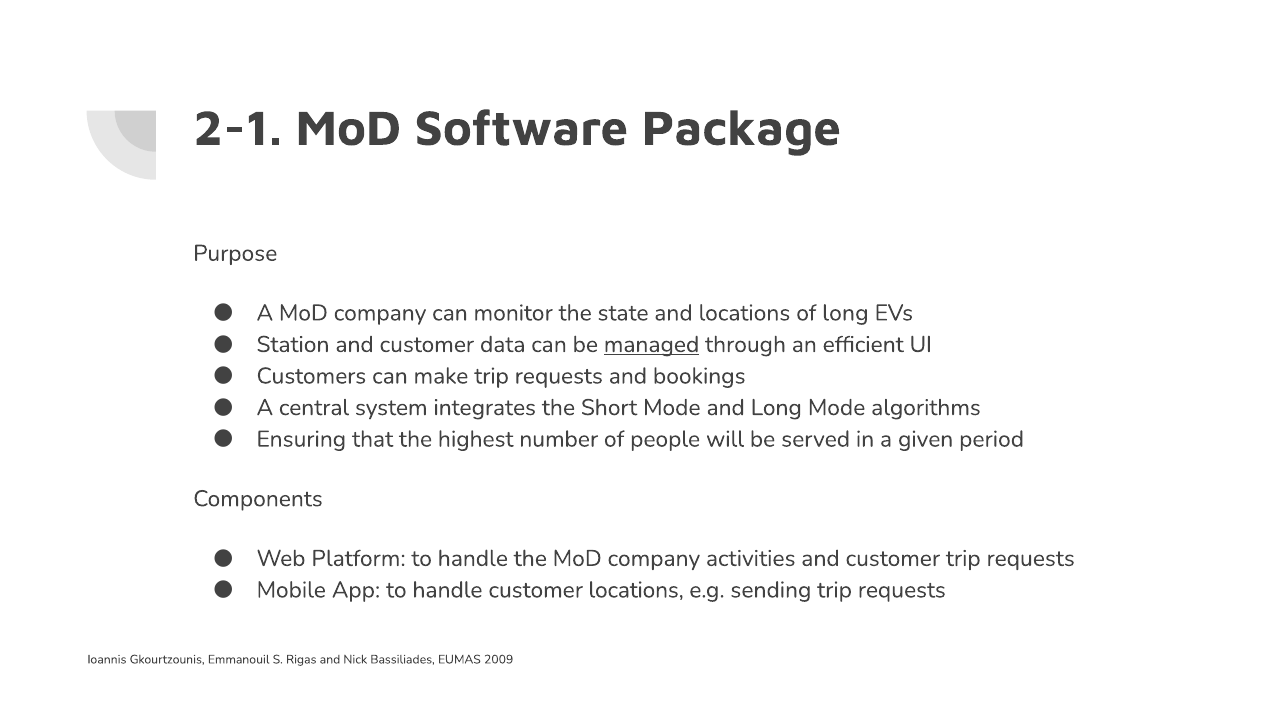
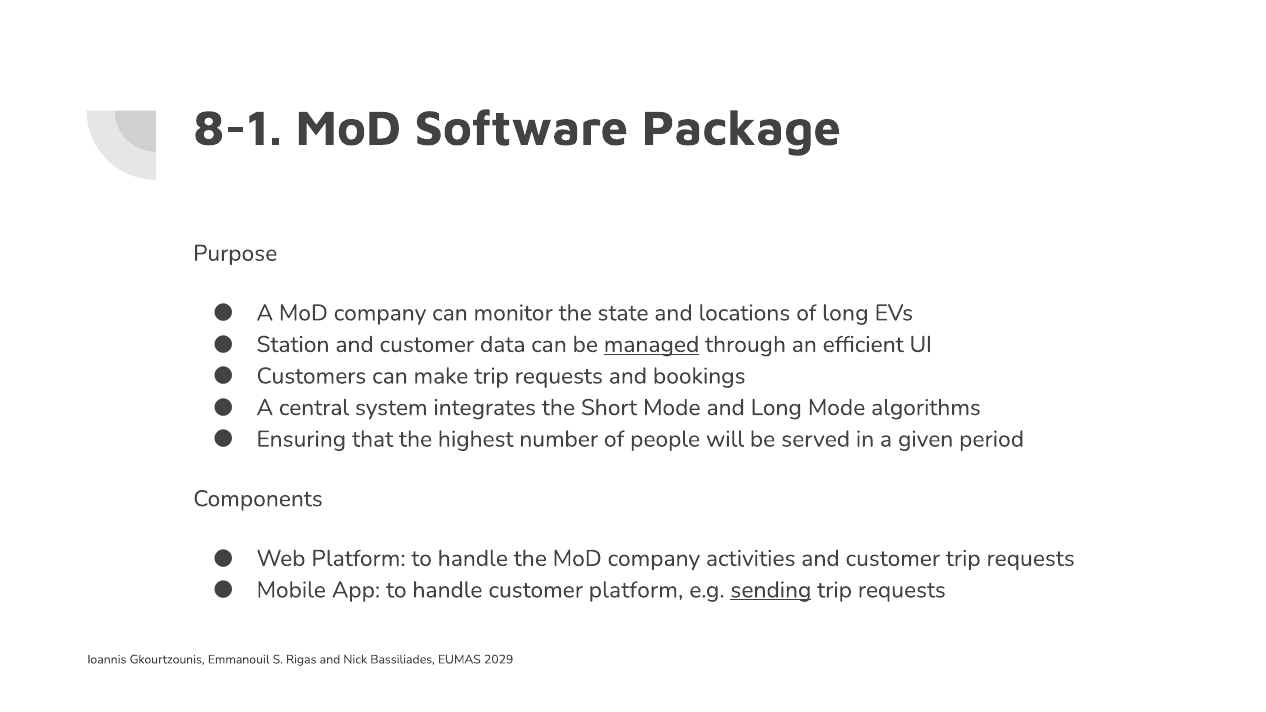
2-1: 2-1 -> 8-1
customer locations: locations -> platform
sending underline: none -> present
2009: 2009 -> 2029
